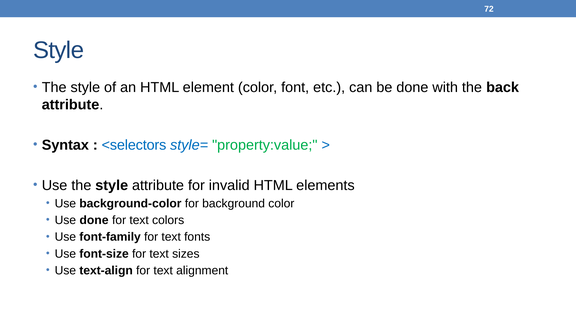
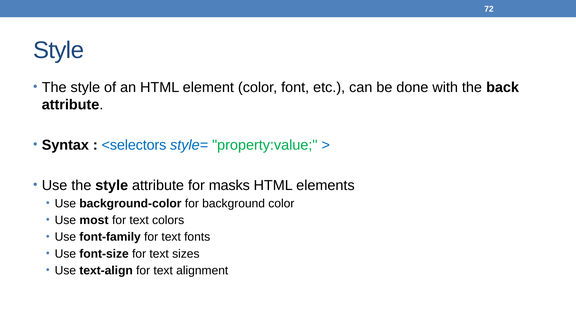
invalid: invalid -> masks
Use done: done -> most
